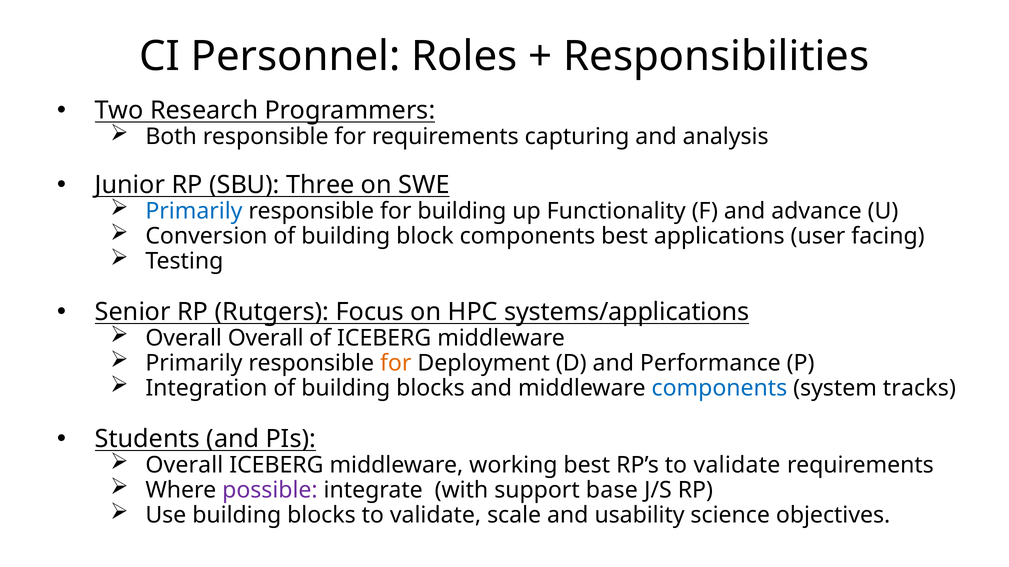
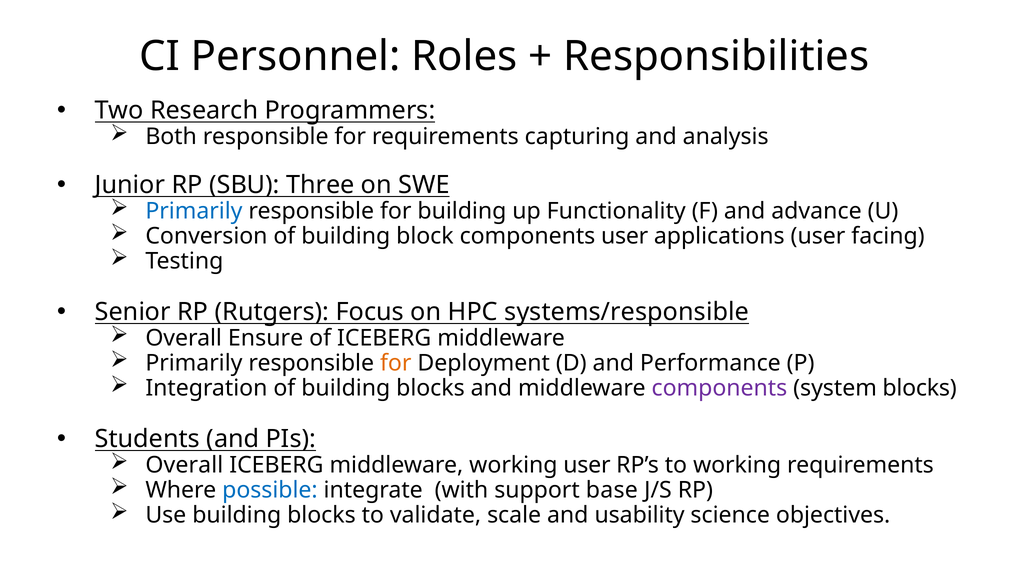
components best: best -> user
systems/applications: systems/applications -> systems/responsible
Overall Overall: Overall -> Ensure
components at (719, 388) colour: blue -> purple
system tracks: tracks -> blocks
working best: best -> user
RP’s to validate: validate -> working
possible colour: purple -> blue
